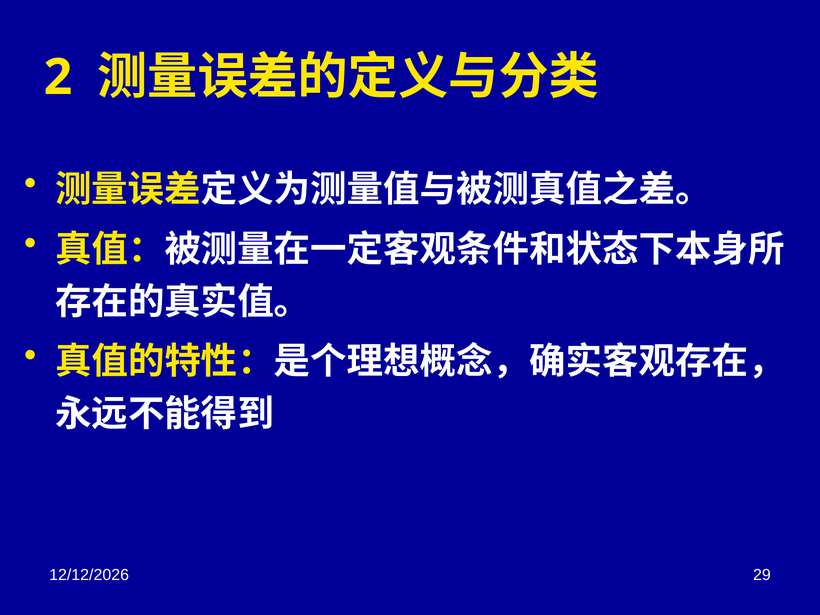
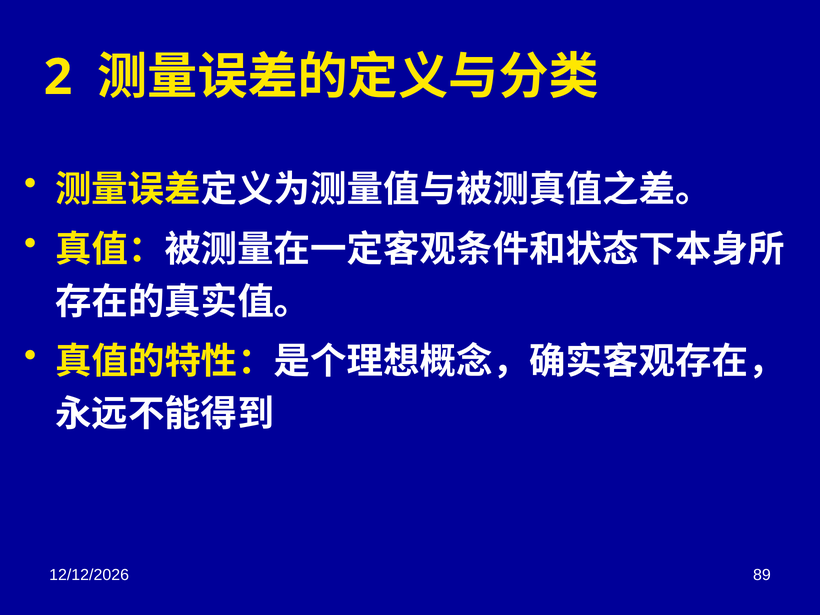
29: 29 -> 89
